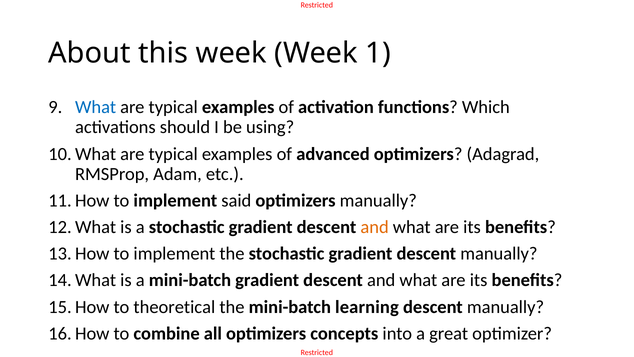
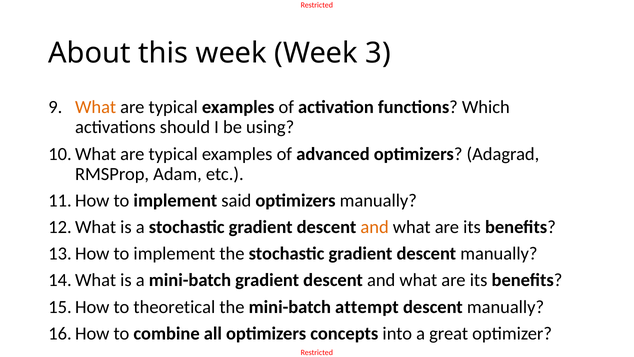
1: 1 -> 3
What at (96, 107) colour: blue -> orange
learning: learning -> attempt
